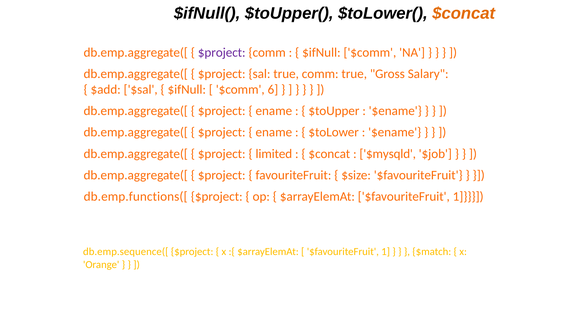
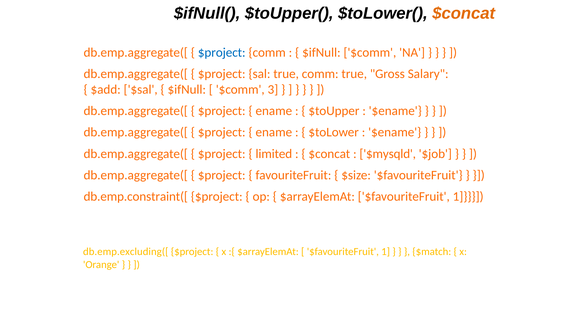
$project at (222, 53) colour: purple -> blue
6: 6 -> 3
db.emp.functions([: db.emp.functions([ -> db.emp.constraint([
db.emp.sequence([: db.emp.sequence([ -> db.emp.excluding([
